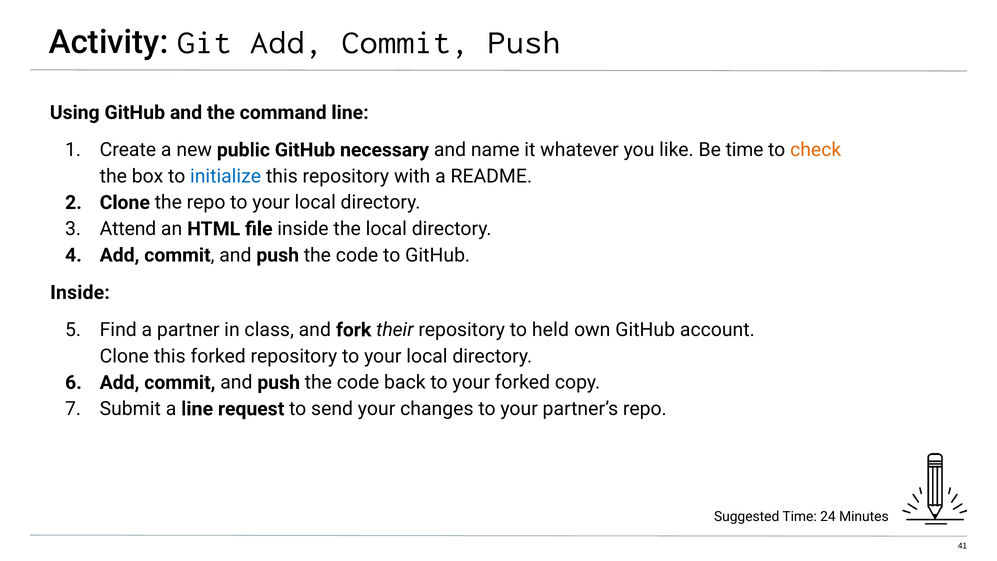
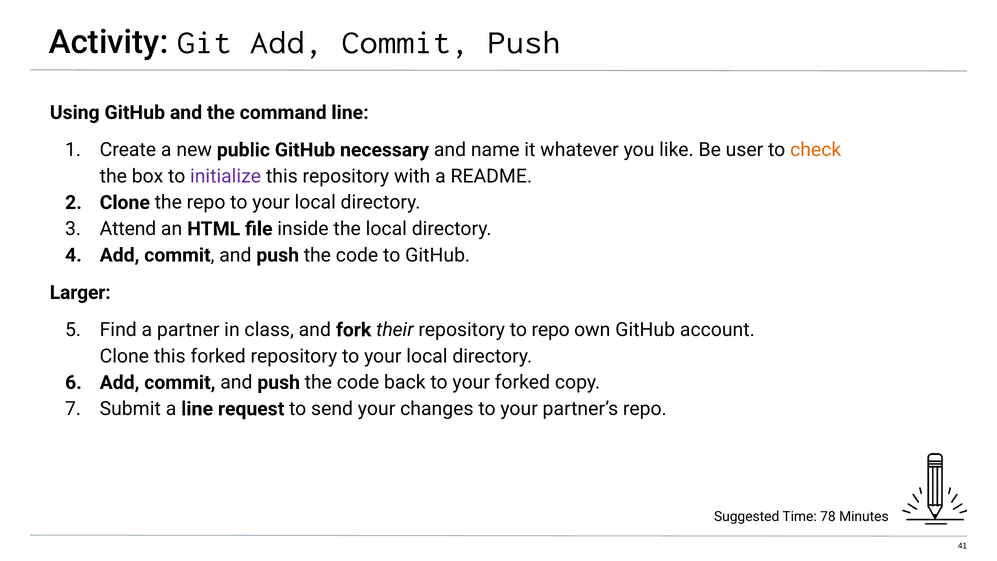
Be time: time -> user
initialize colour: blue -> purple
Inside at (80, 292): Inside -> Larger
to held: held -> repo
24: 24 -> 78
